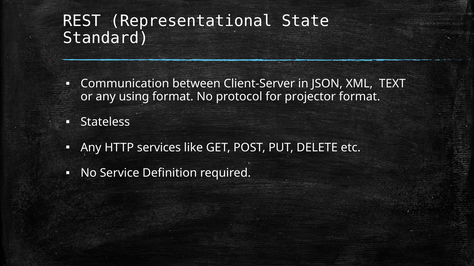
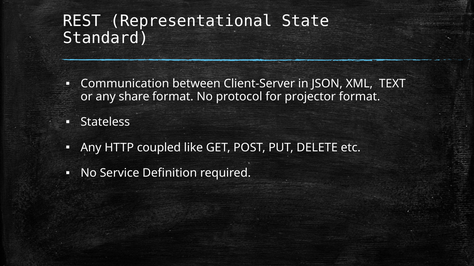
using: using -> share
services: services -> coupled
